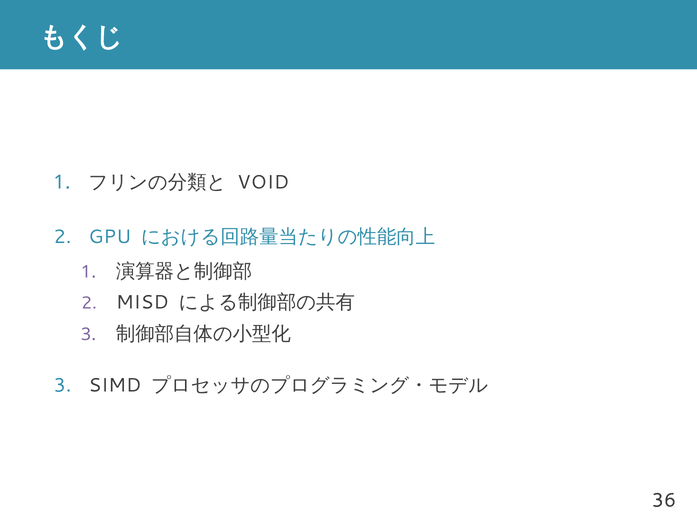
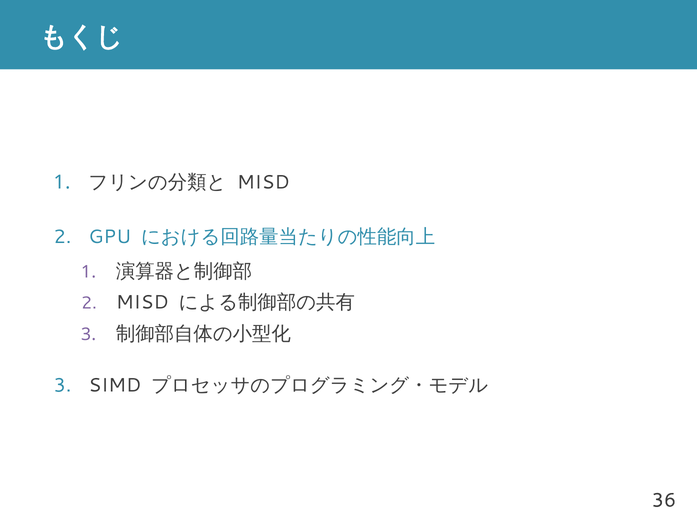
VOID at (263, 183): VOID -> MISD
